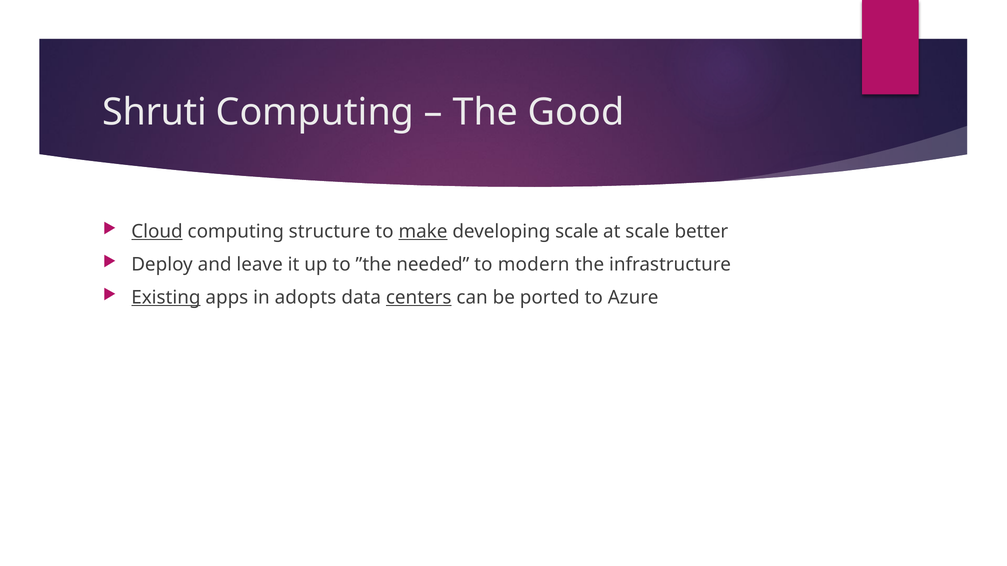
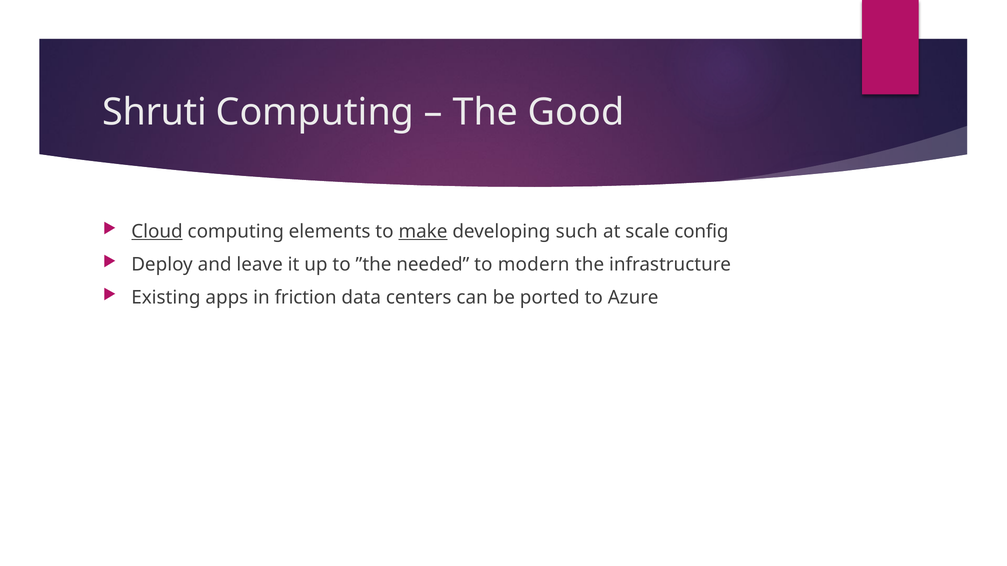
structure: structure -> elements
developing scale: scale -> such
better: better -> config
Existing underline: present -> none
adopts: adopts -> friction
centers underline: present -> none
